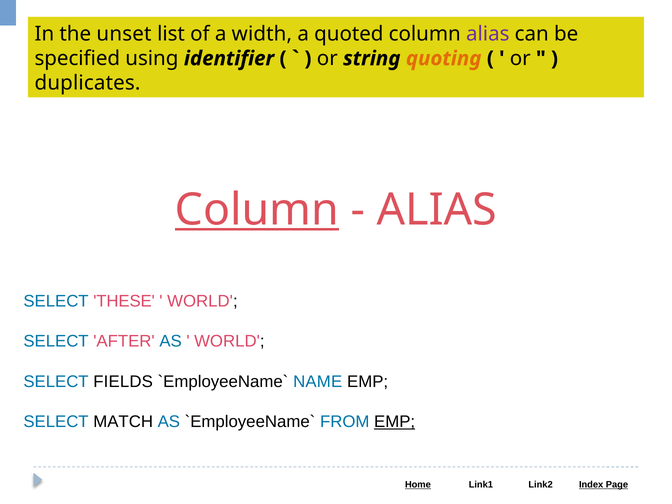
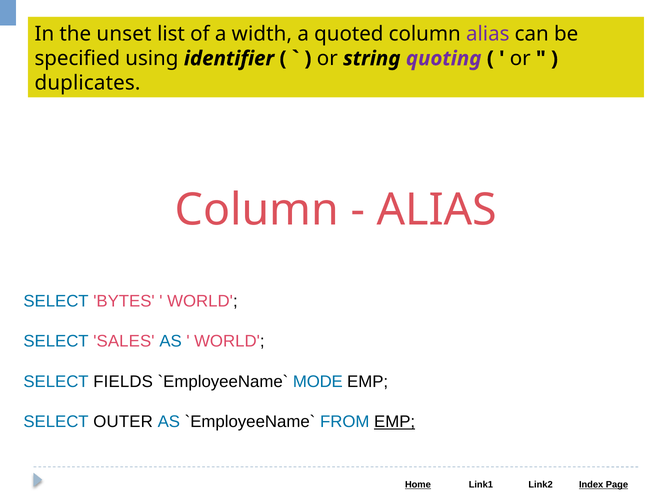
quoting colour: orange -> purple
Column at (257, 210) underline: present -> none
THESE: THESE -> BYTES
AFTER: AFTER -> SALES
NAME: NAME -> MODE
MATCH: MATCH -> OUTER
